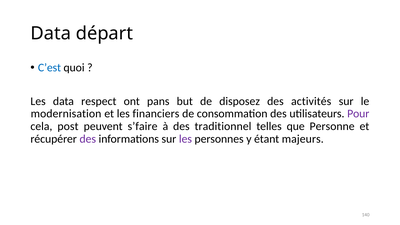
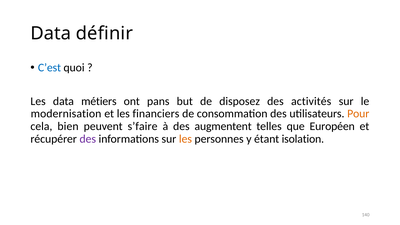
départ: départ -> définir
respect: respect -> métiers
Pour colour: purple -> orange
post: post -> bien
traditionnel: traditionnel -> augmentent
Personne: Personne -> Européen
les at (185, 139) colour: purple -> orange
majeurs: majeurs -> isolation
